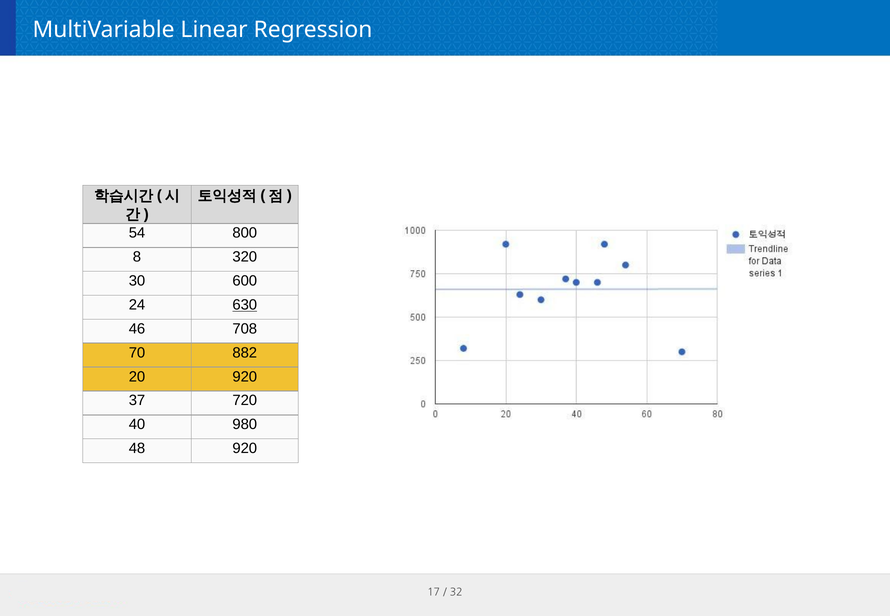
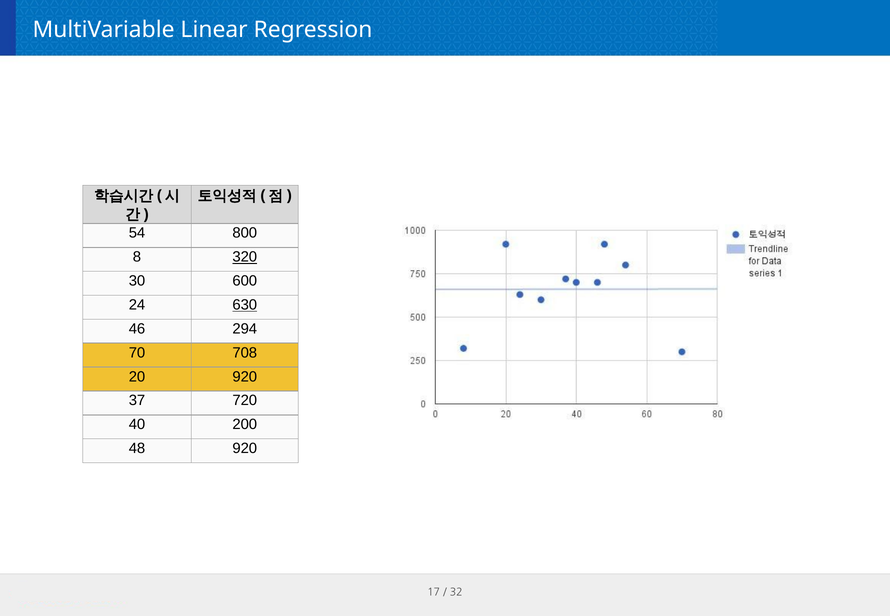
320 underline: none -> present
708: 708 -> 294
882: 882 -> 708
980: 980 -> 200
